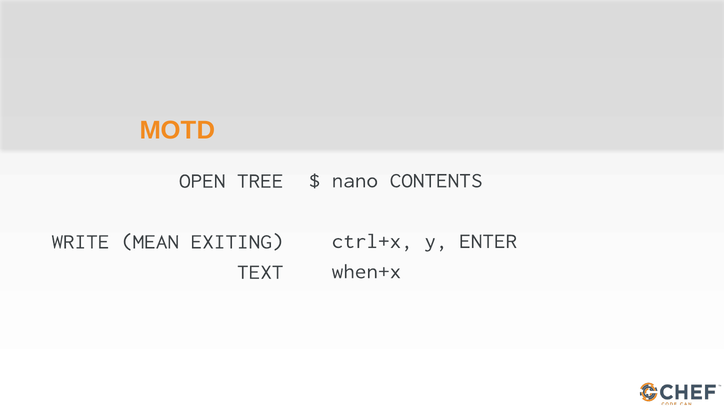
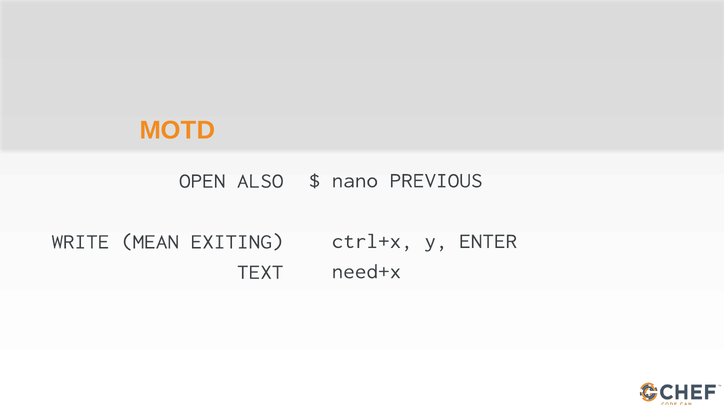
CONTENTS: CONTENTS -> PREVIOUS
TREE: TREE -> ALSO
when+x: when+x -> need+x
